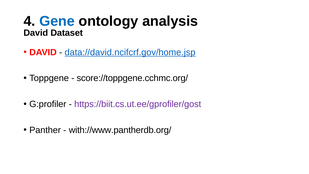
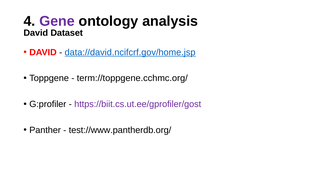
Gene colour: blue -> purple
score://toppgene.cchmc.org/: score://toppgene.cchmc.org/ -> term://toppgene.cchmc.org/
with://www.pantherdb.org/: with://www.pantherdb.org/ -> test://www.pantherdb.org/
